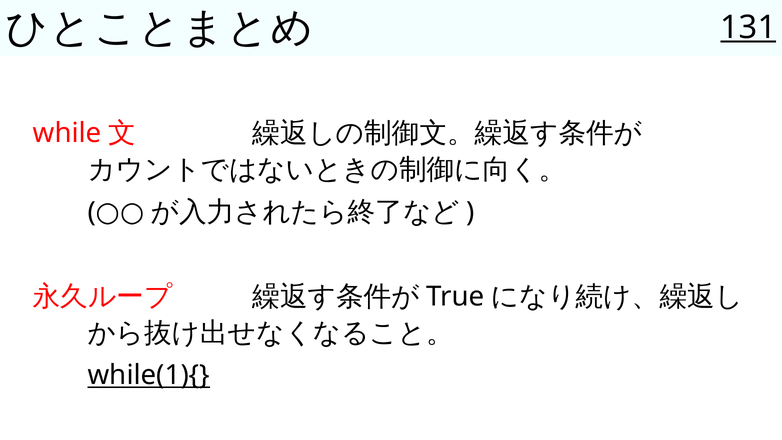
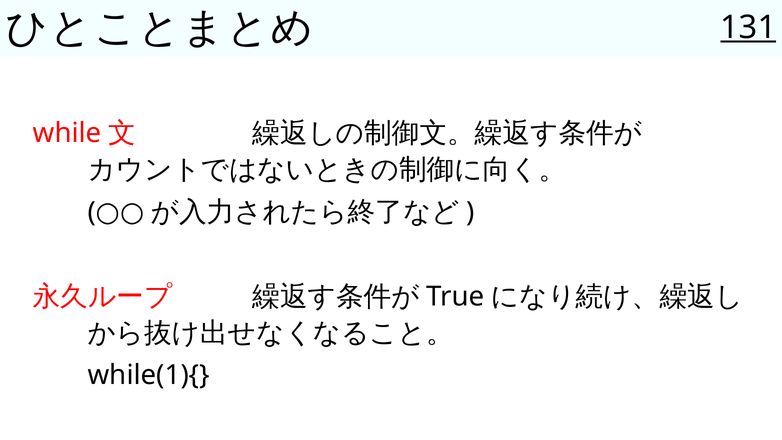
while(1){ underline: present -> none
